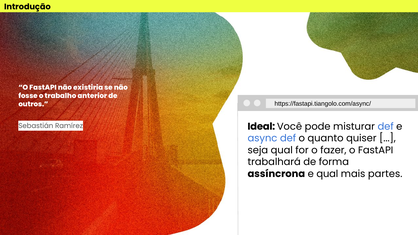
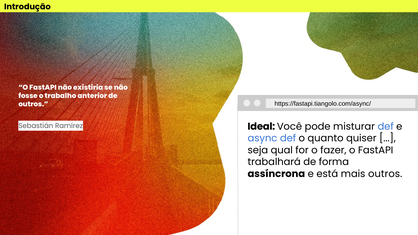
e qual: qual -> está
mais partes: partes -> outros
